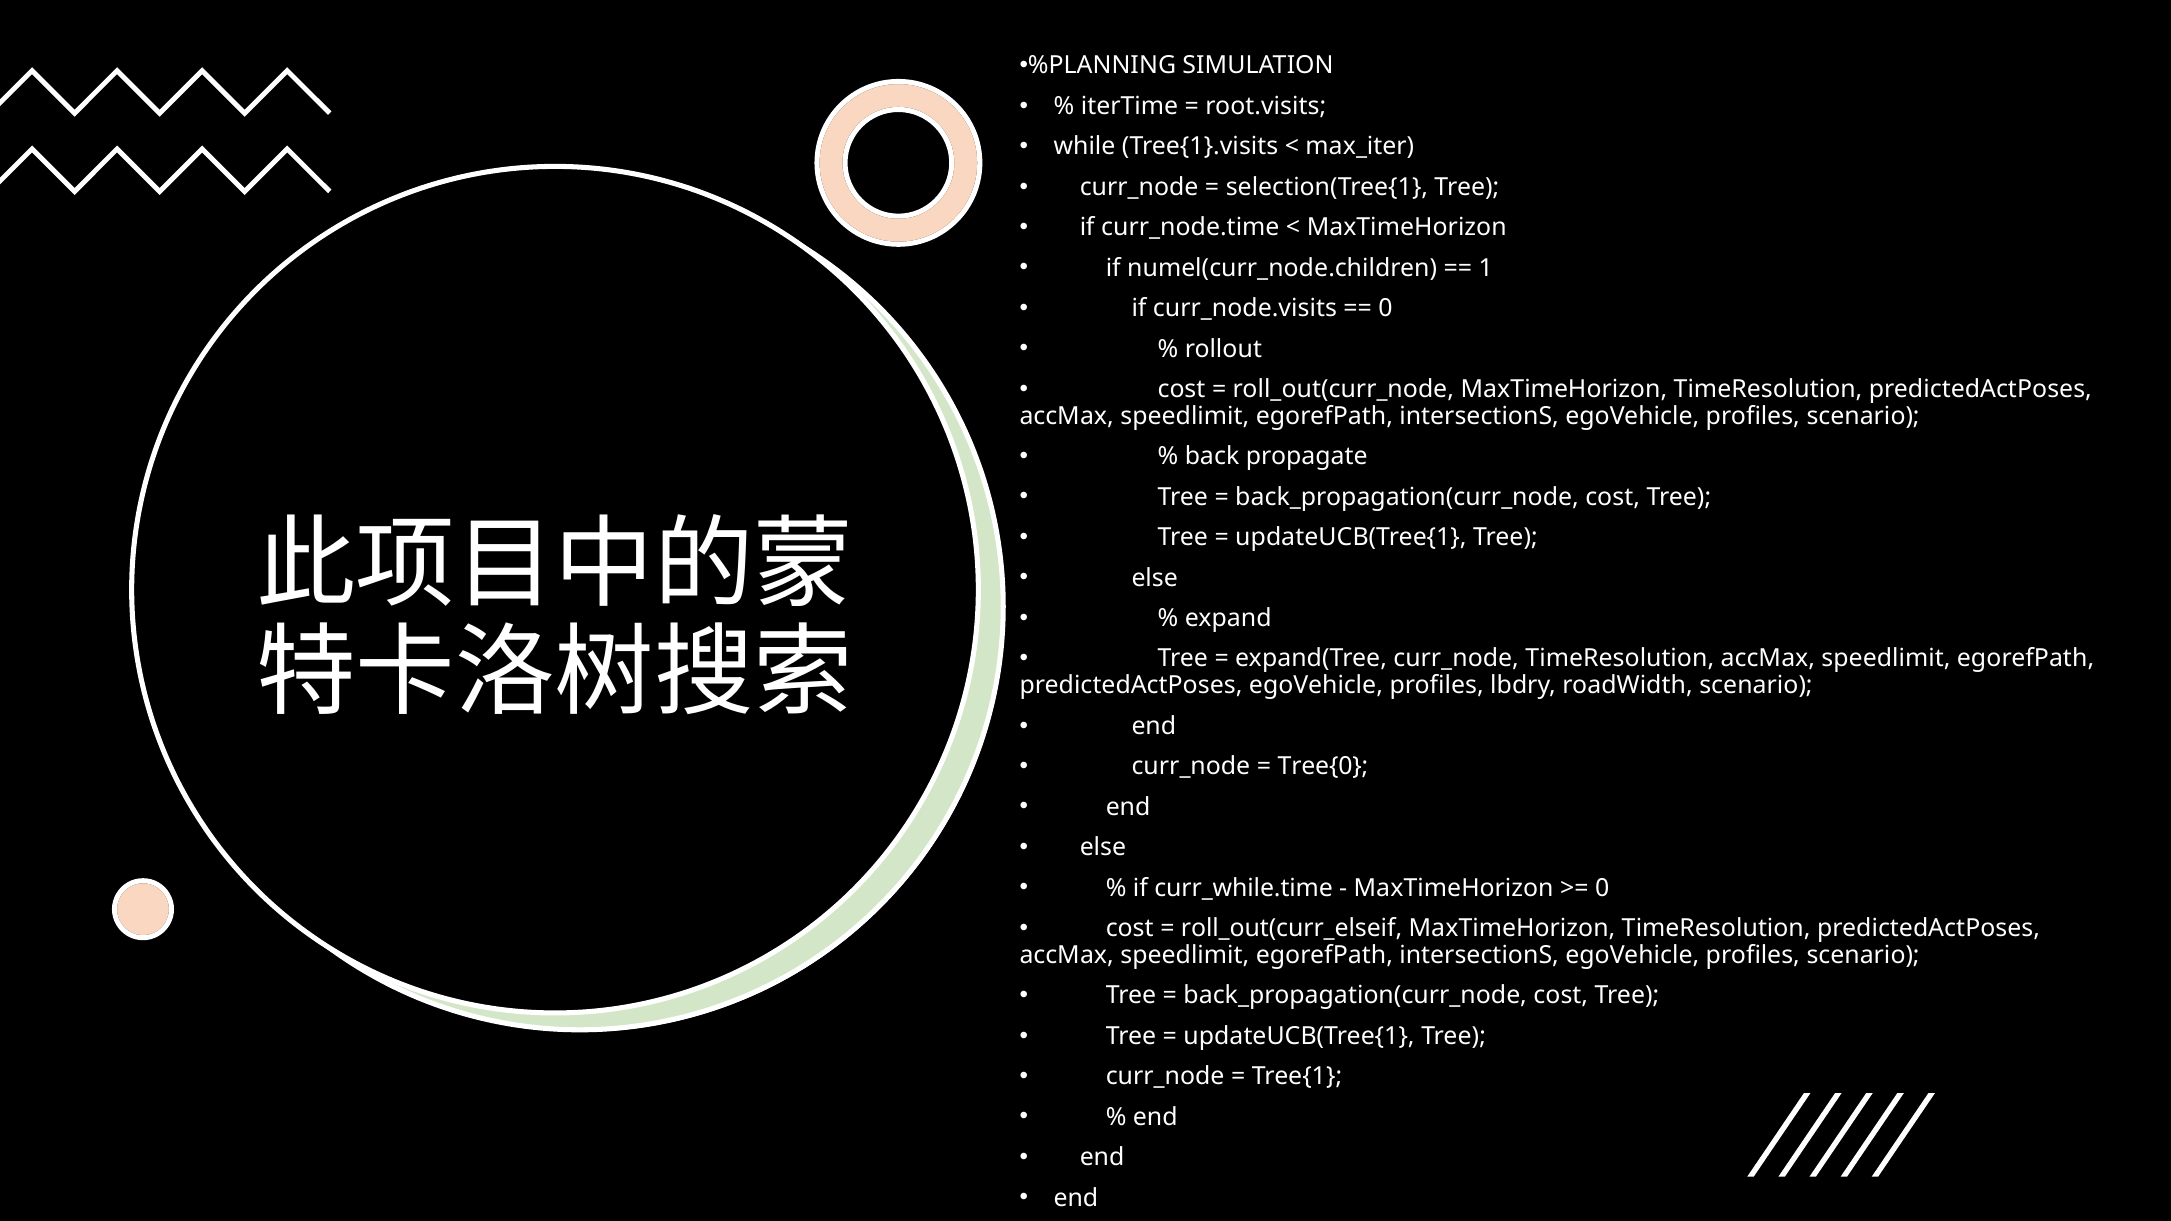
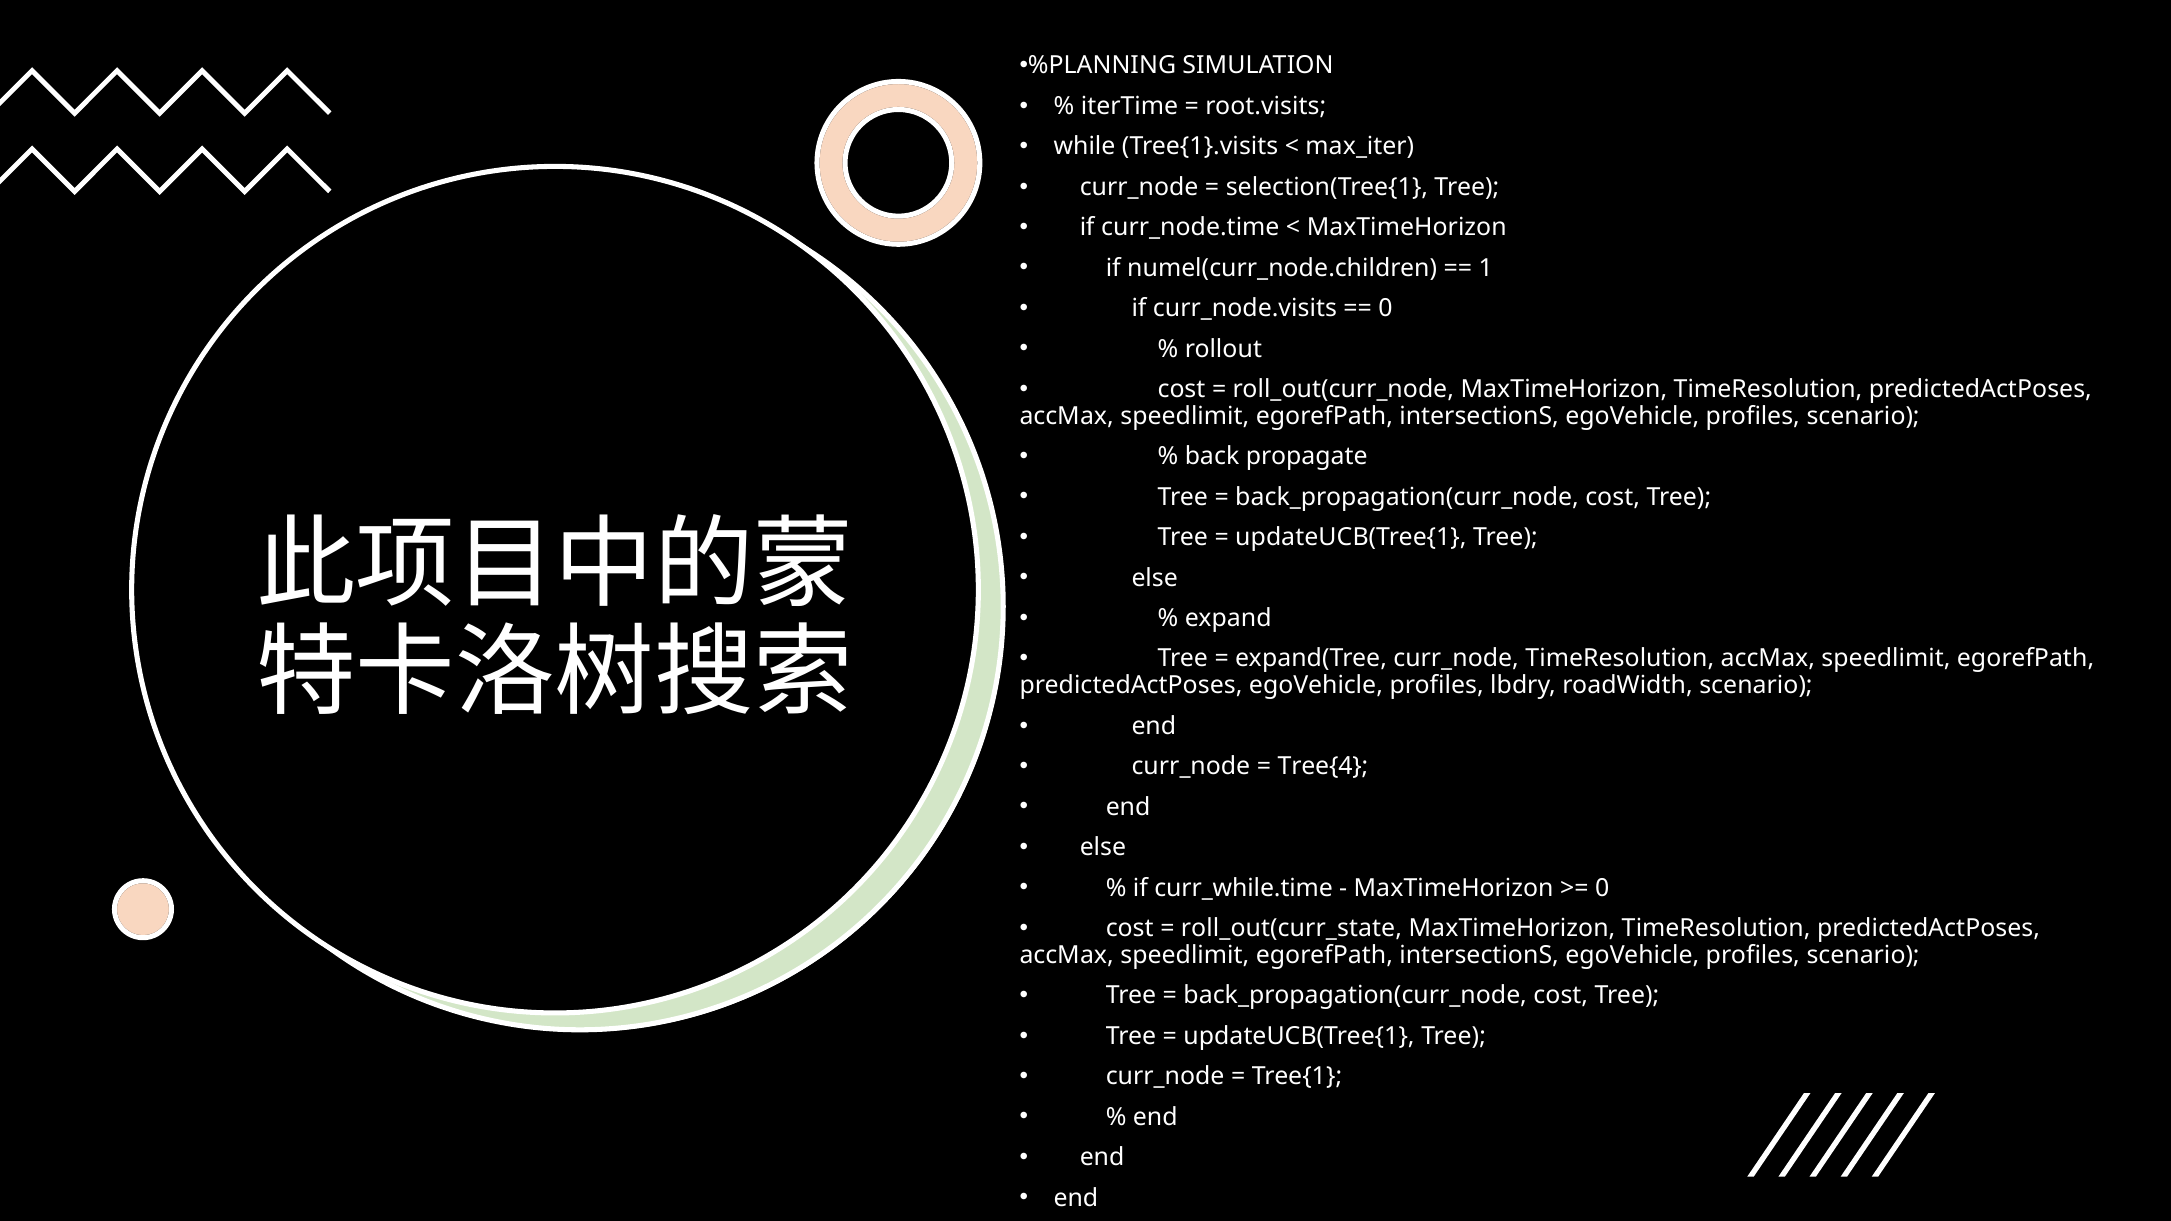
Tree{0: Tree{0 -> Tree{4
roll_out(curr_elseif: roll_out(curr_elseif -> roll_out(curr_state
